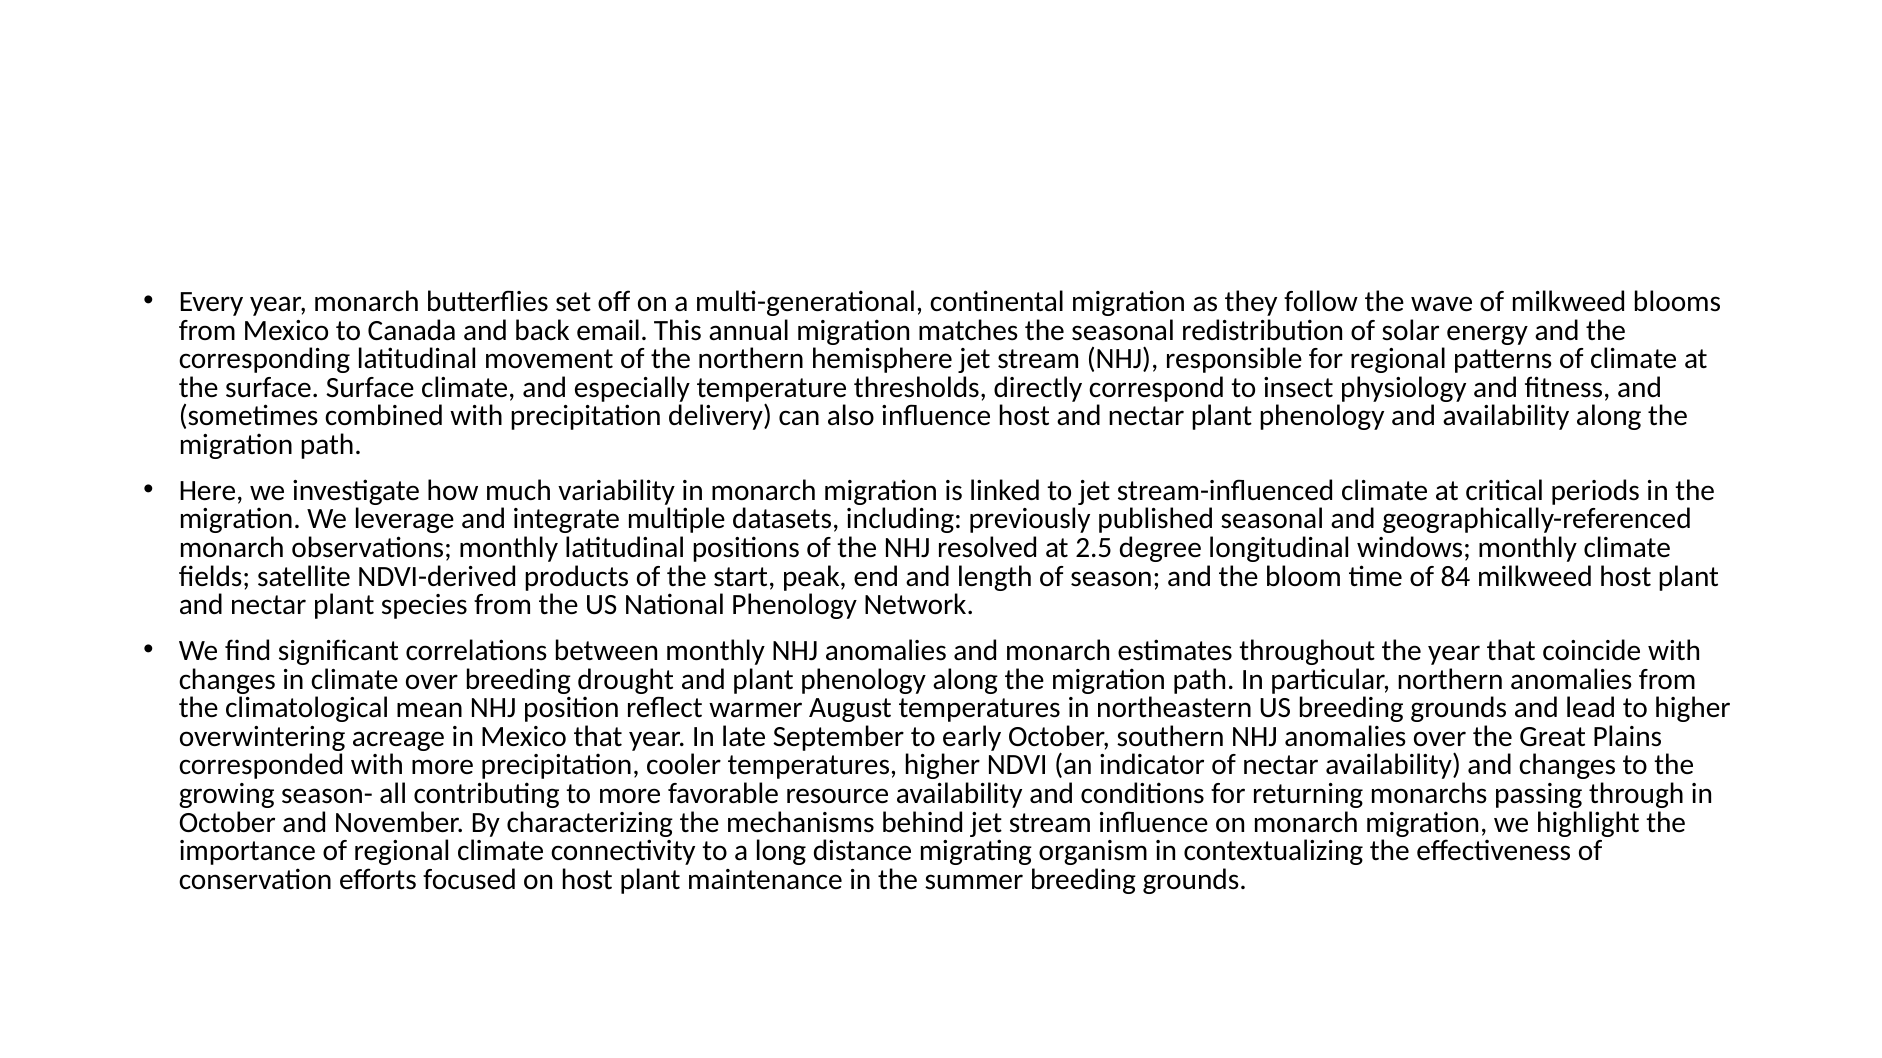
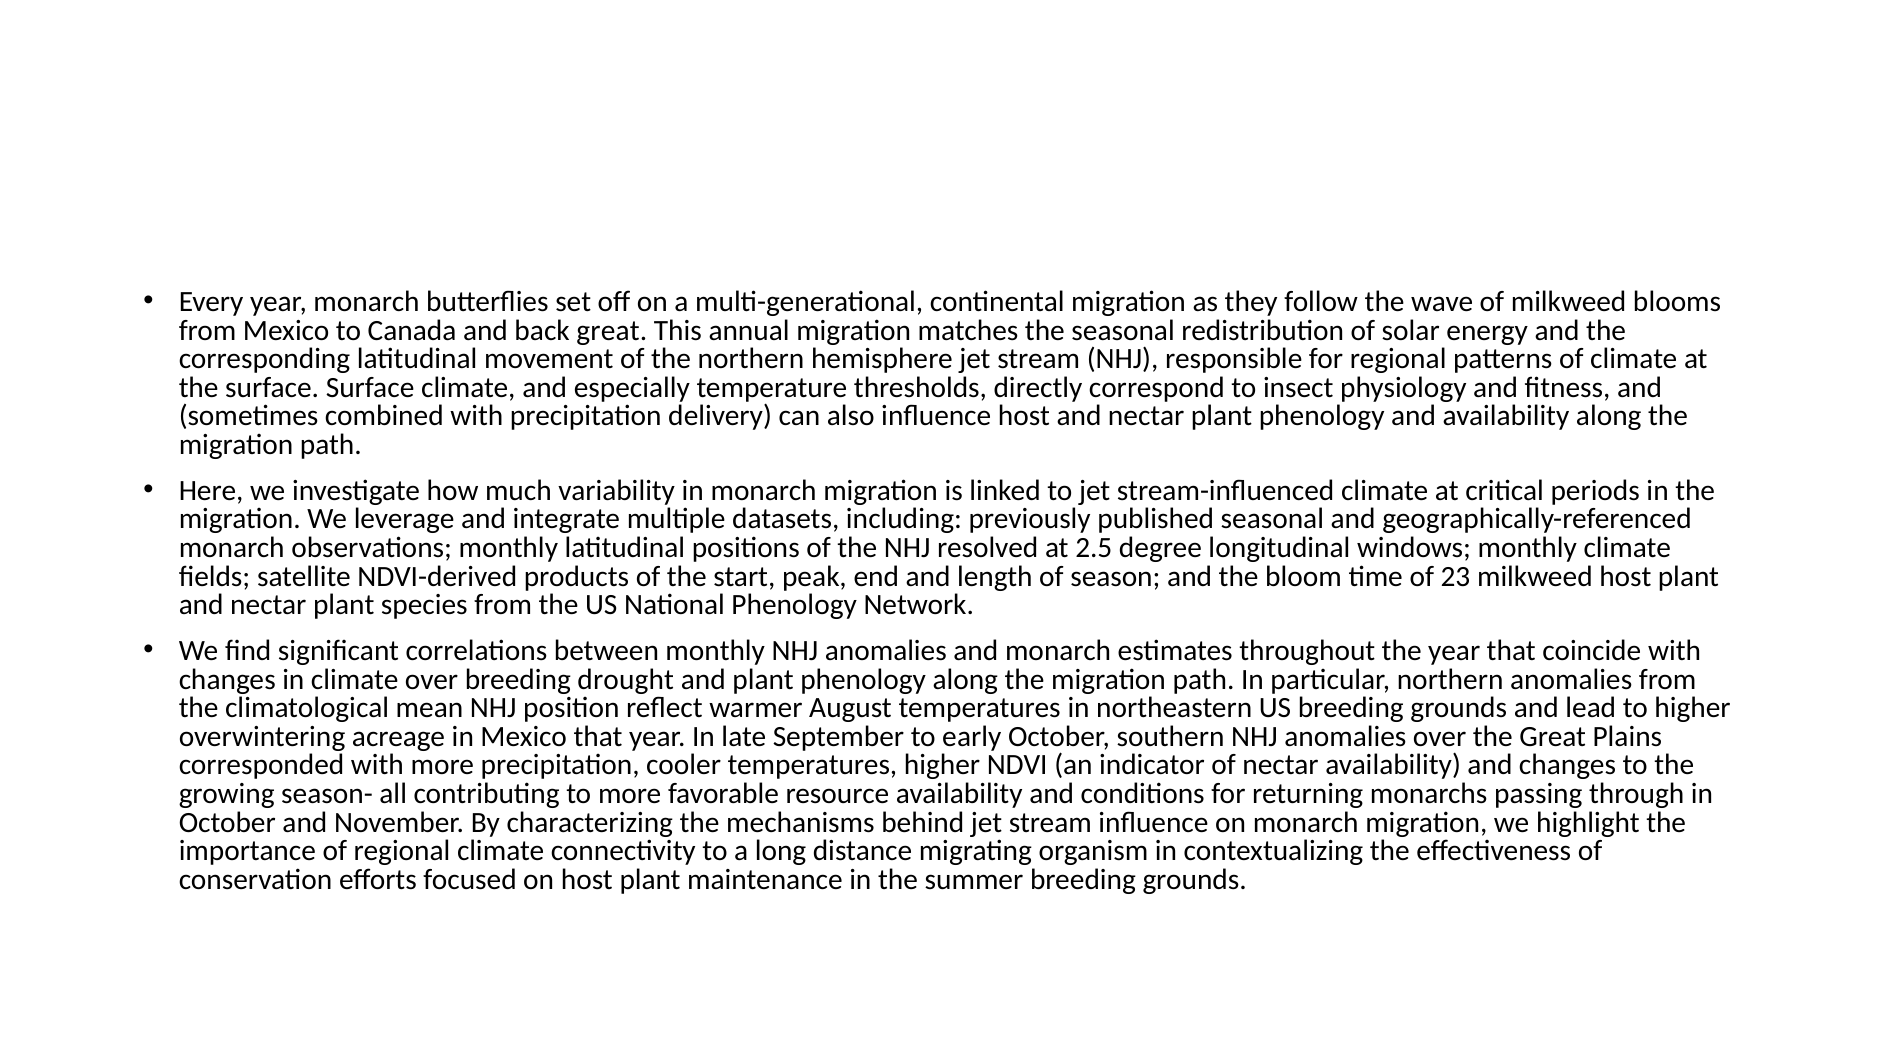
back email: email -> great
84: 84 -> 23
